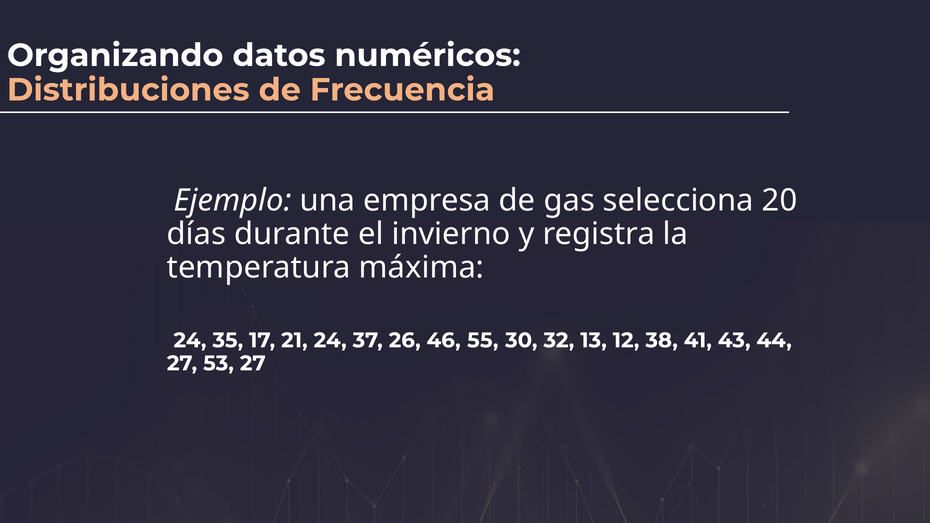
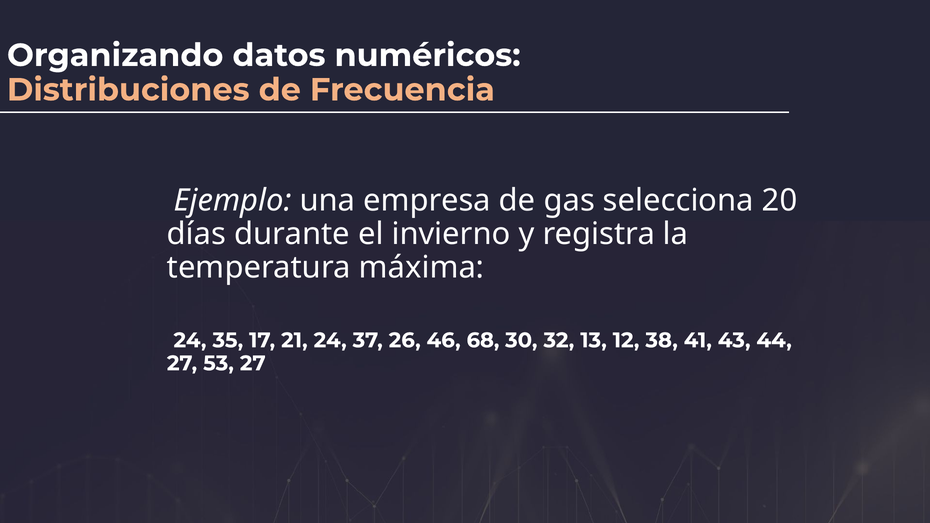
55: 55 -> 68
